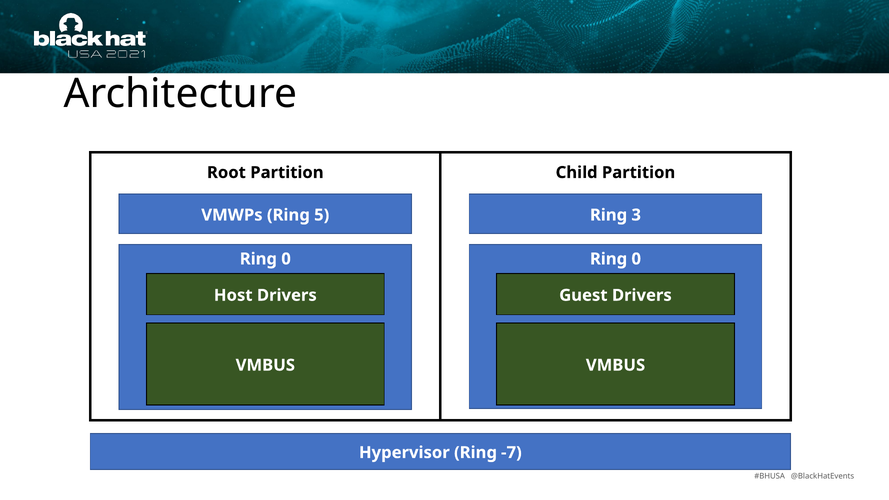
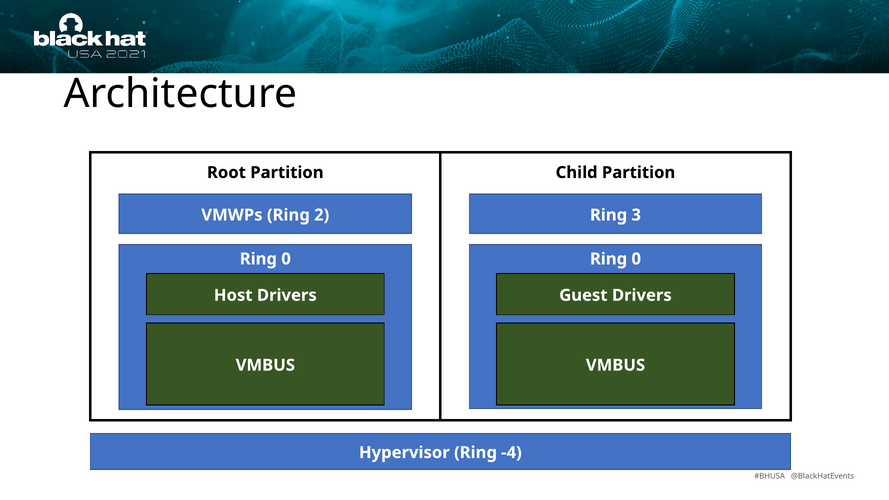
5: 5 -> 2
-7: -7 -> -4
